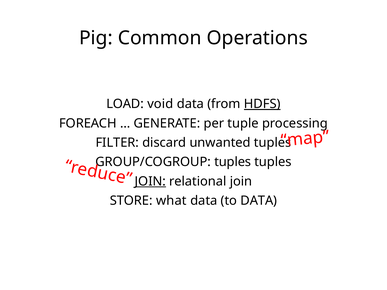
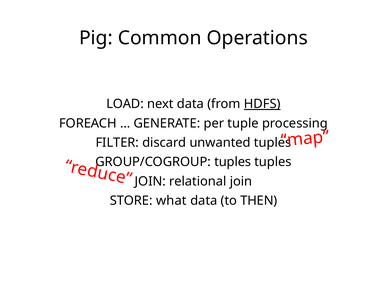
void: void -> next
JOIN at (150, 181) underline: present -> none
to DATA: DATA -> THEN
